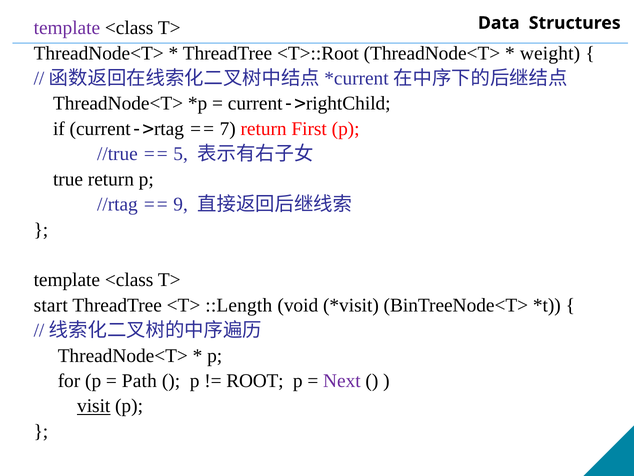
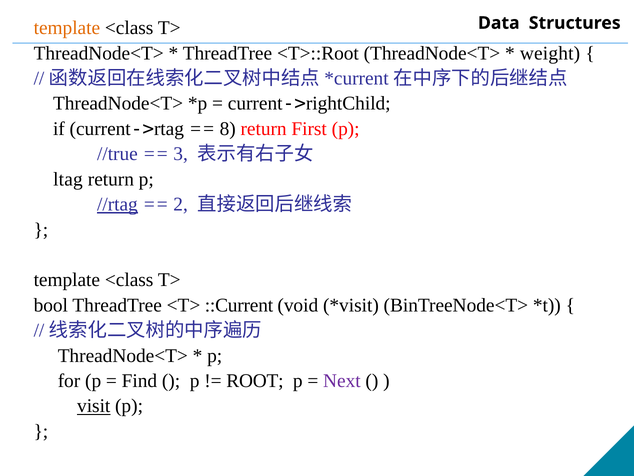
template at (67, 28) colour: purple -> orange
7: 7 -> 8
5: 5 -> 3
true: true -> ltag
//rtag underline: none -> present
9: 9 -> 2
start: start -> bool
::Length: ::Length -> ::Current
Path: Path -> Find
